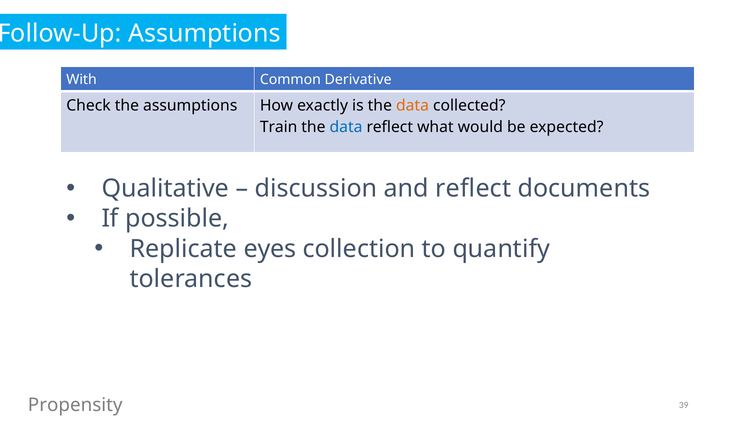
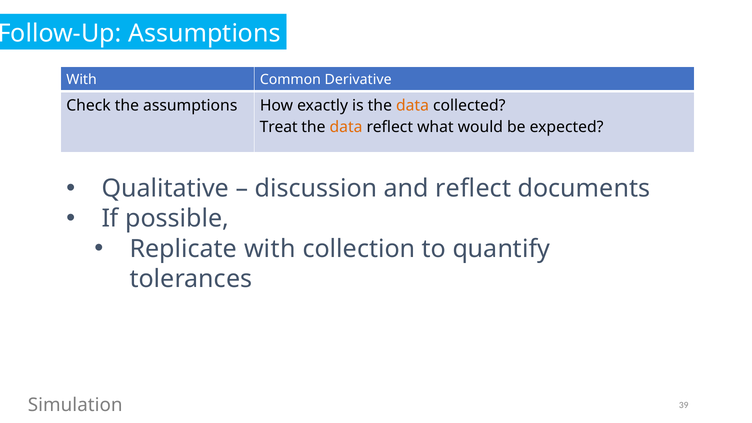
Train: Train -> Treat
data at (346, 127) colour: blue -> orange
Replicate eyes: eyes -> with
Propensity: Propensity -> Simulation
